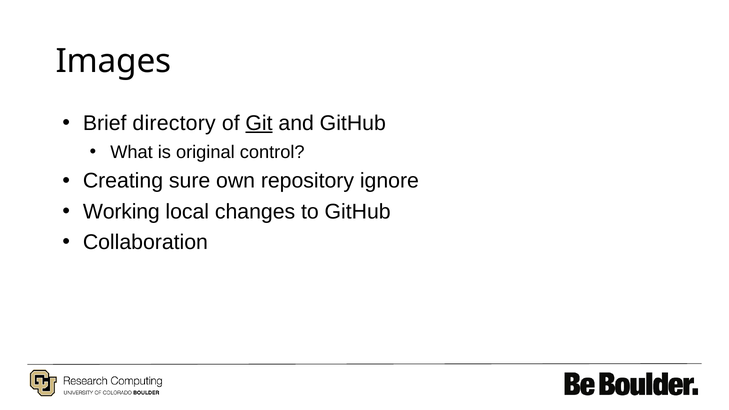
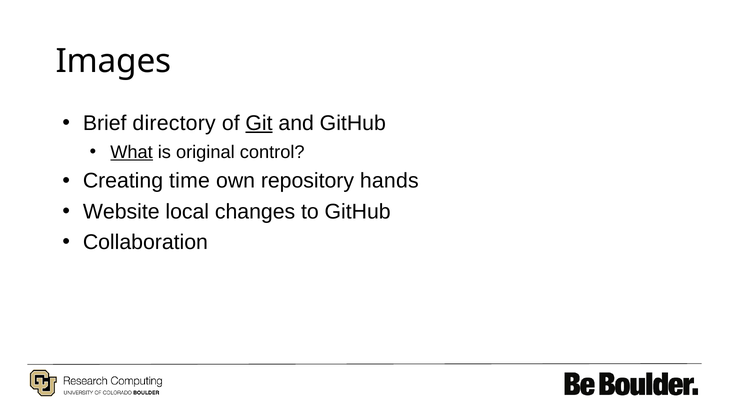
What underline: none -> present
sure: sure -> time
ignore: ignore -> hands
Working: Working -> Website
